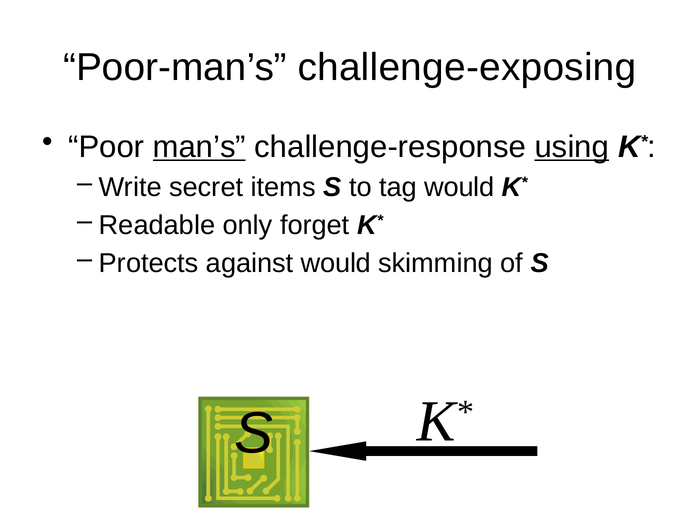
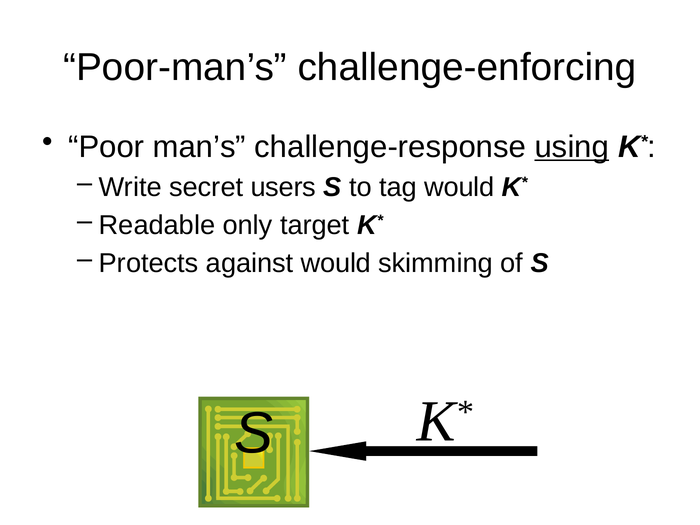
challenge-exposing: challenge-exposing -> challenge-enforcing
man’s underline: present -> none
items: items -> users
forget: forget -> target
